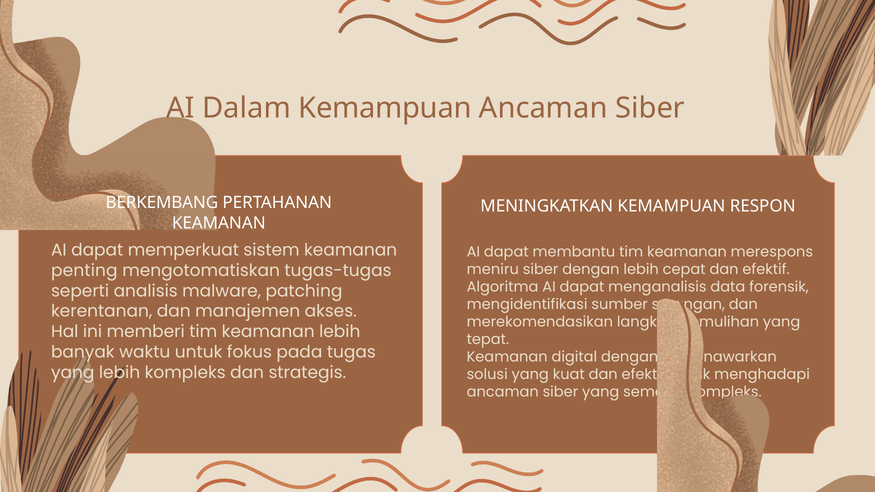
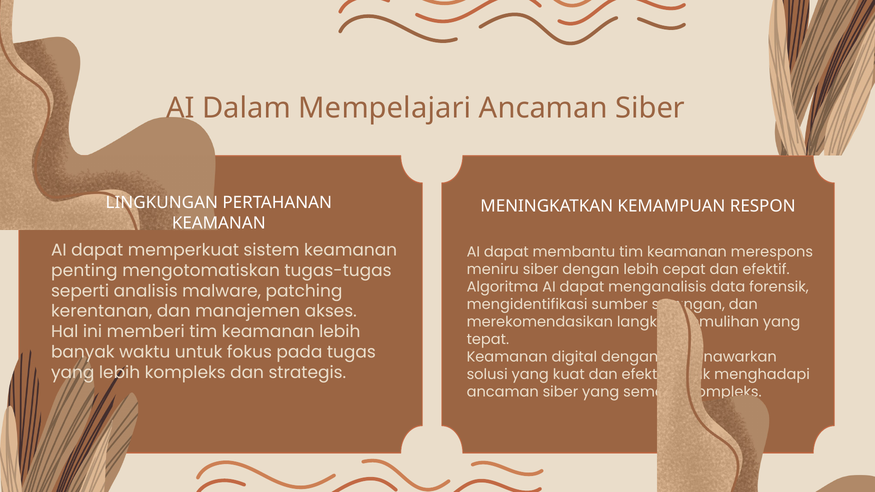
Dalam Kemampuan: Kemampuan -> Mempelajari
BERKEMBANG: BERKEMBANG -> LINGKUNGAN
